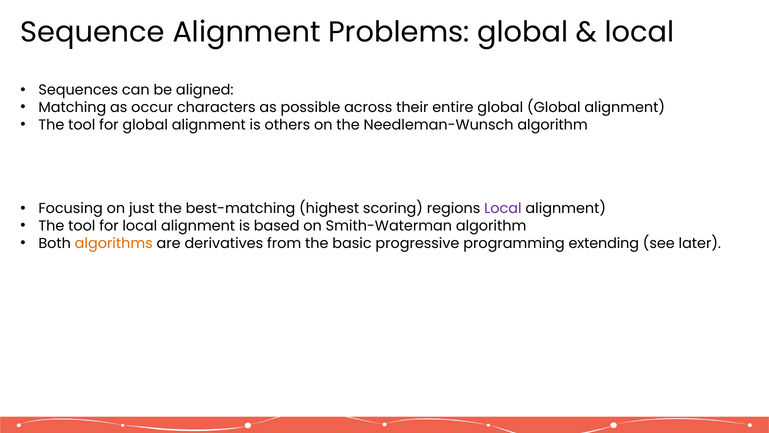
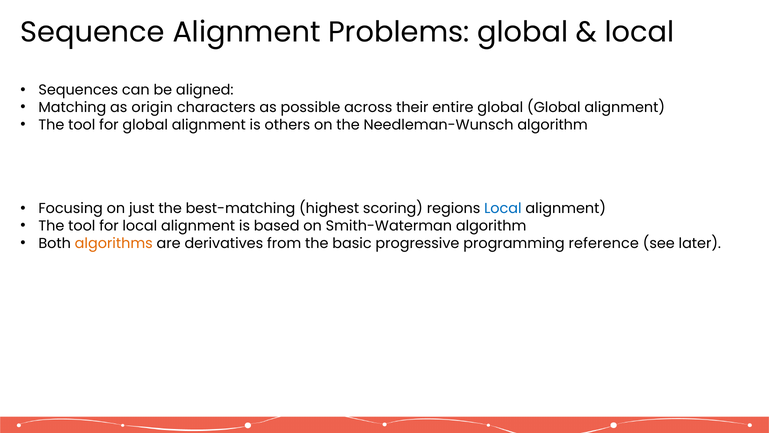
occur: occur -> origin
Local at (503, 208) colour: purple -> blue
extending: extending -> reference
